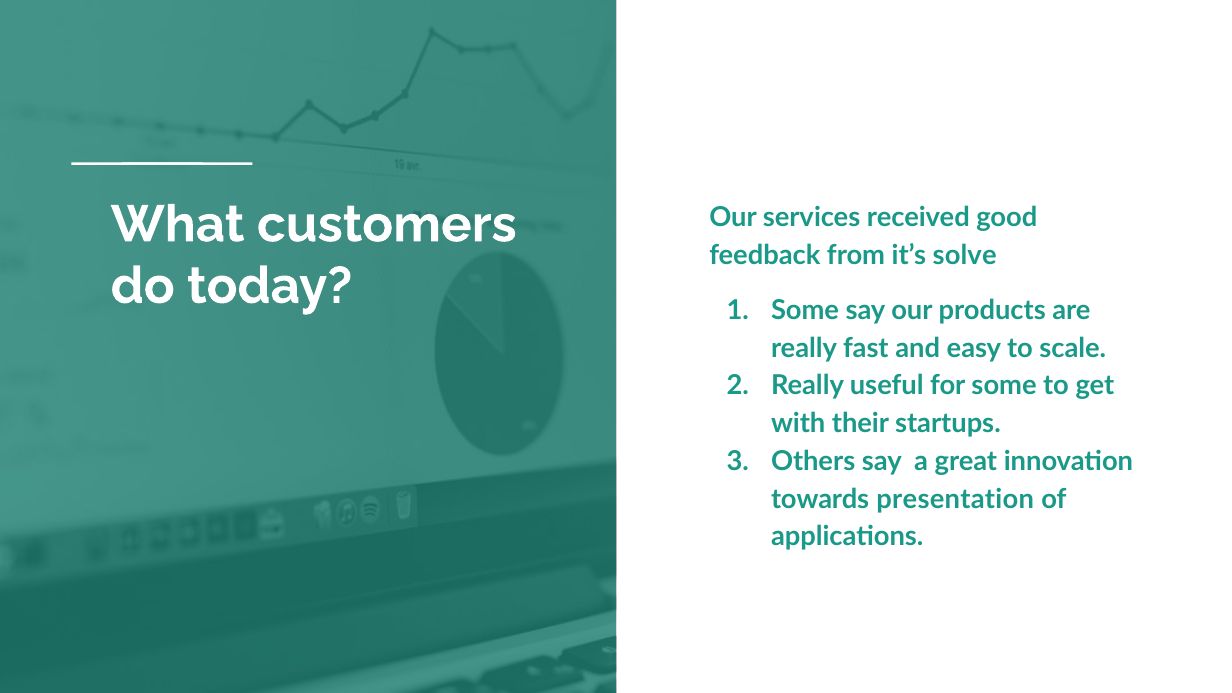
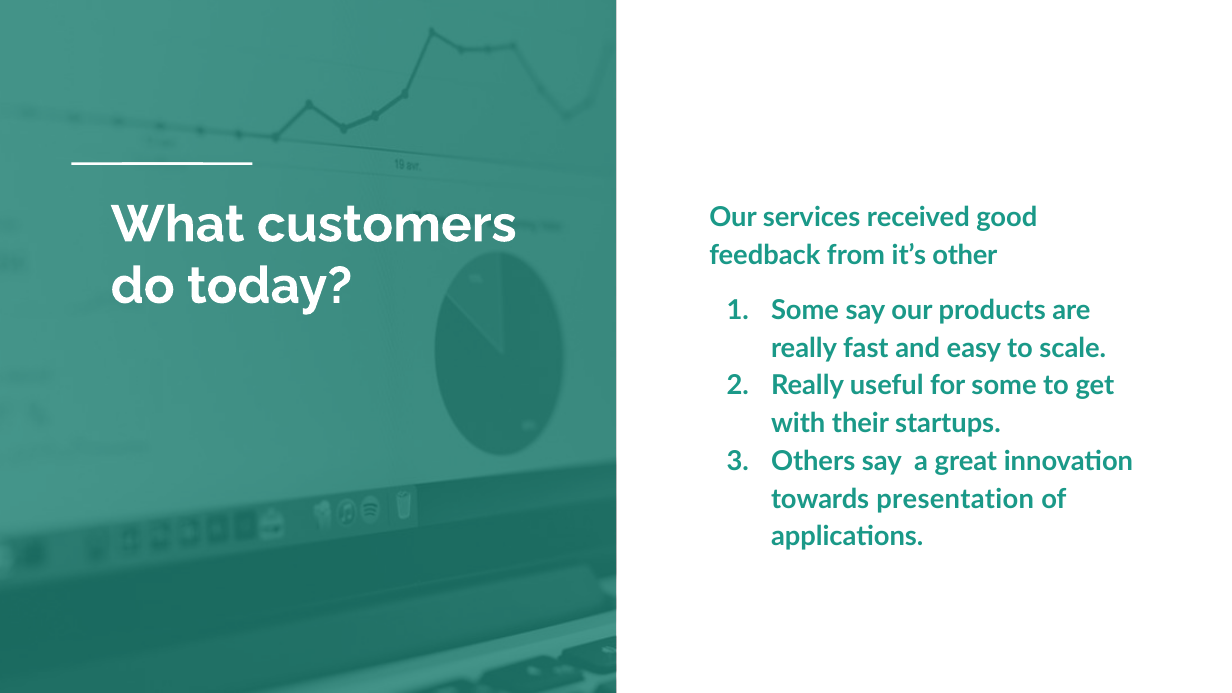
solve: solve -> other
